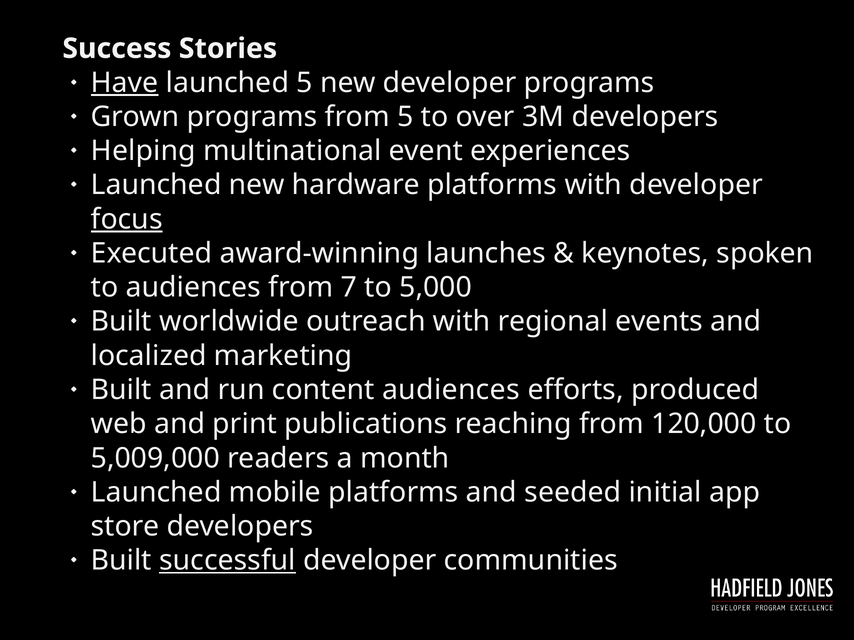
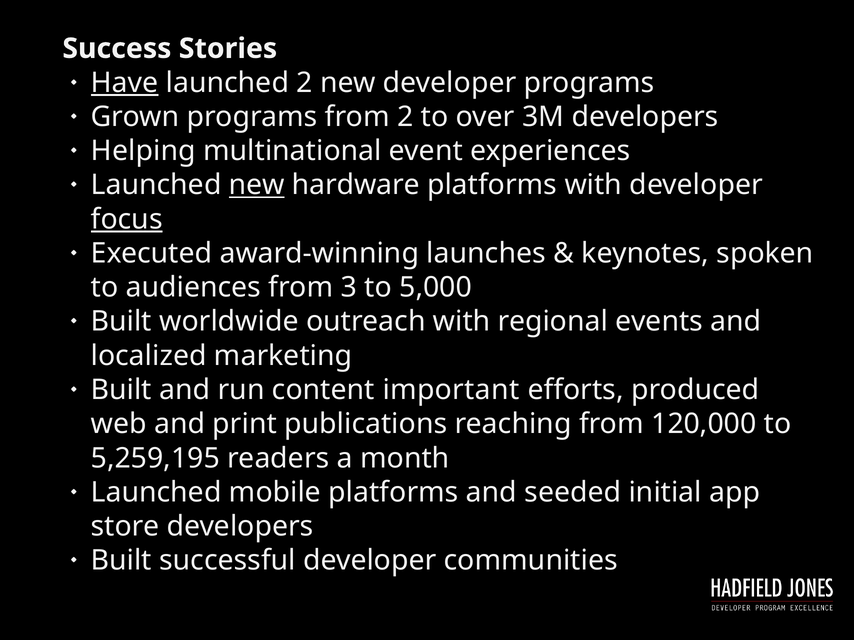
launched 5: 5 -> 2
from 5: 5 -> 2
new at (257, 185) underline: none -> present
7: 7 -> 3
content audiences: audiences -> important
5,009,000: 5,009,000 -> 5,259,195
successful underline: present -> none
